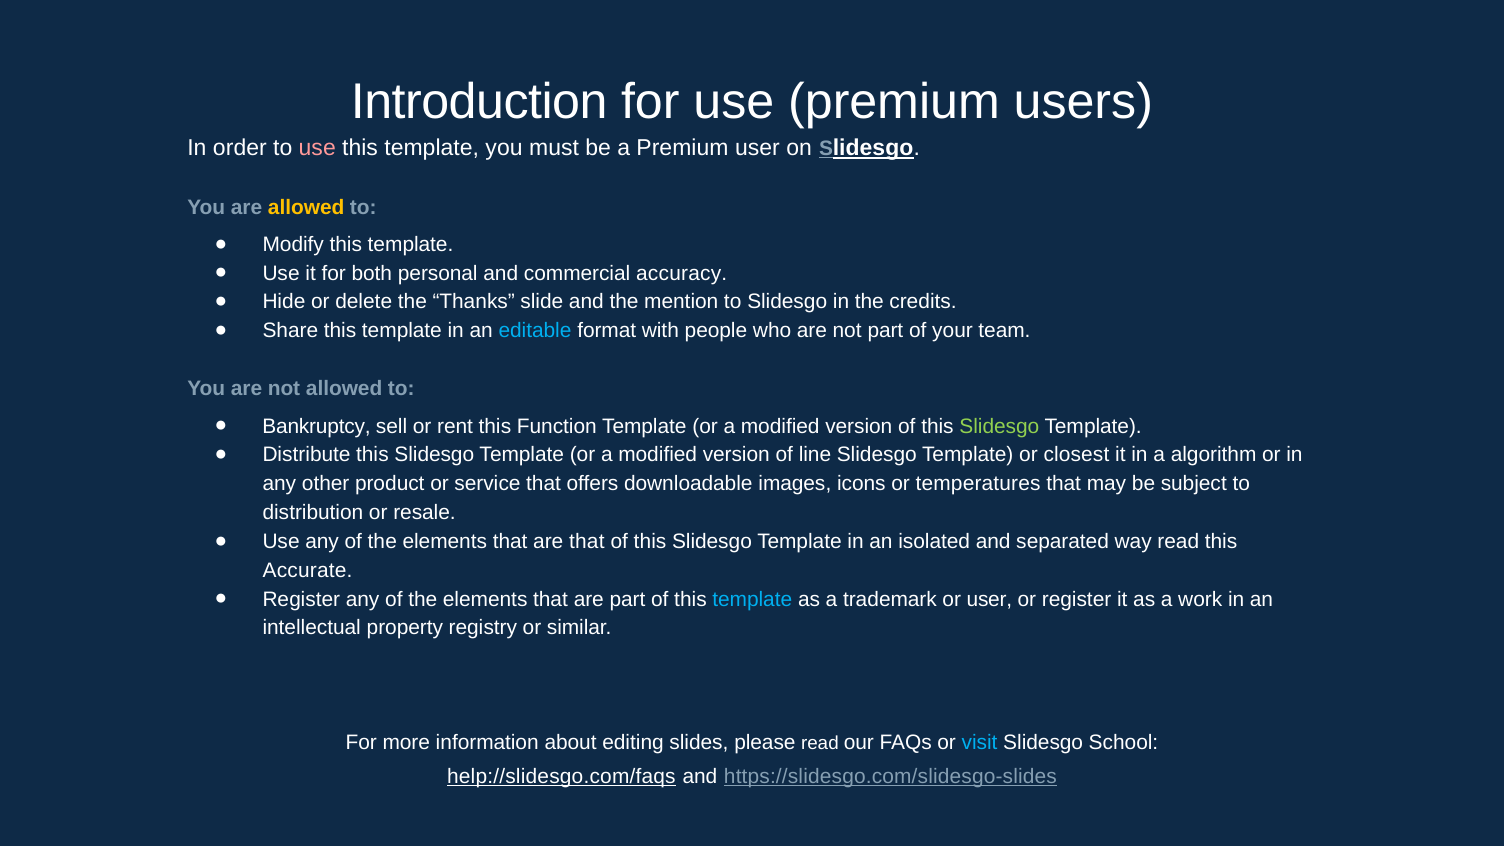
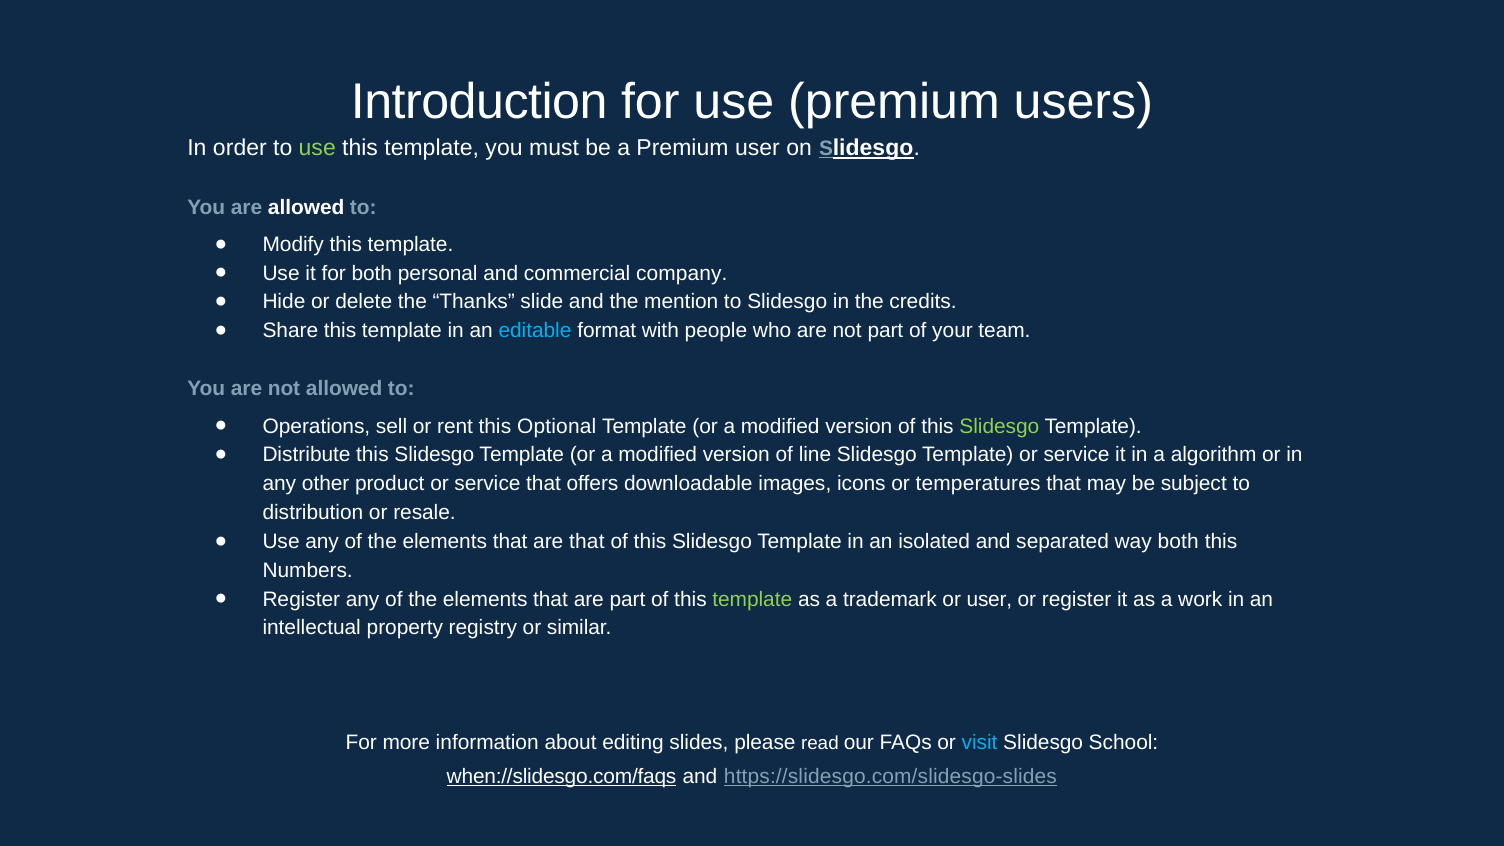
use at (317, 148) colour: pink -> light green
allowed at (306, 207) colour: yellow -> white
accuracy: accuracy -> company
Bankruptcy: Bankruptcy -> Operations
Function: Function -> Optional
Template or closest: closest -> service
way read: read -> both
Accurate: Accurate -> Numbers
template at (752, 599) colour: light blue -> light green
help://slidesgo.com/faqs: help://slidesgo.com/faqs -> when://slidesgo.com/faqs
